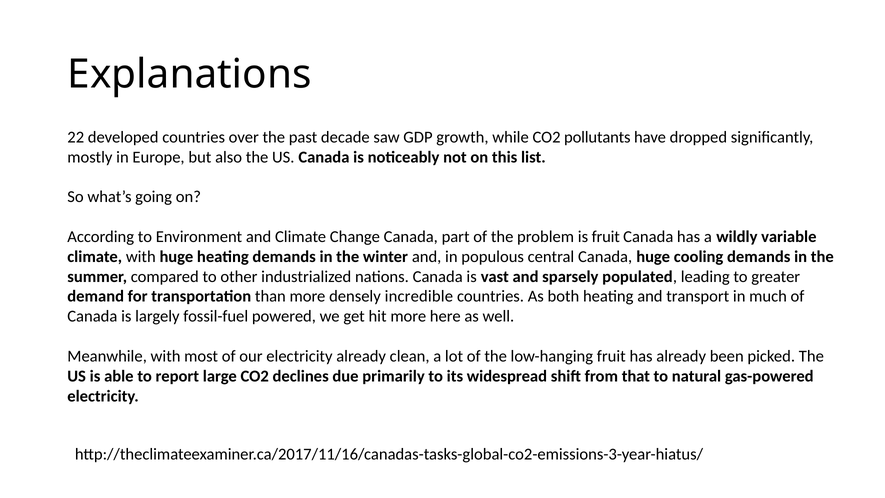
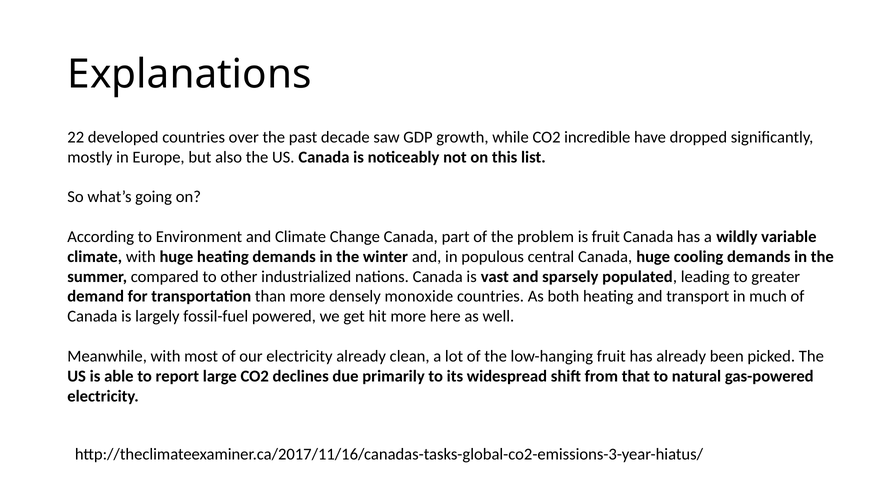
pollutants: pollutants -> incredible
incredible: incredible -> monoxide
